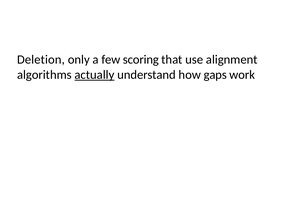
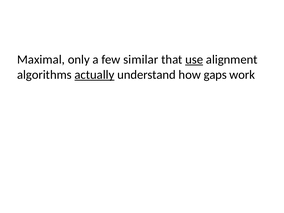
Deletion: Deletion -> Maximal
scoring: scoring -> similar
use underline: none -> present
